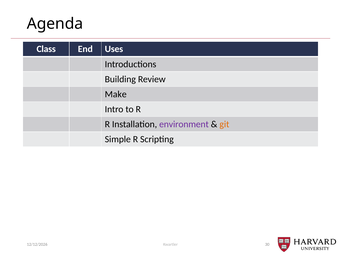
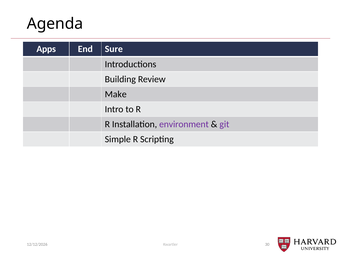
Class: Class -> Apps
Uses: Uses -> Sure
git colour: orange -> purple
